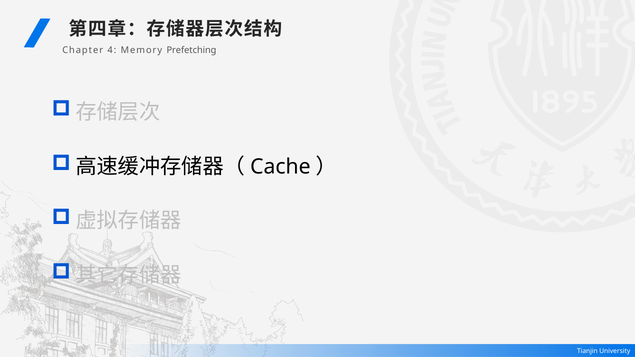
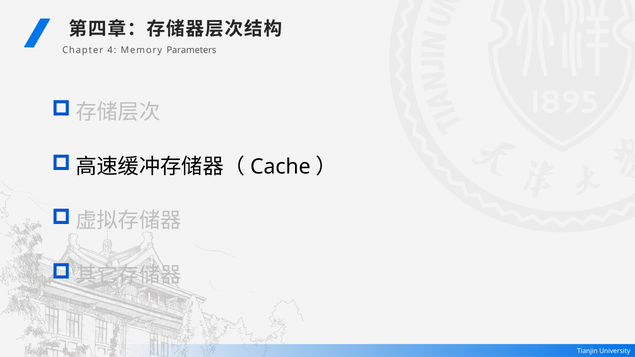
Prefetching: Prefetching -> Parameters
